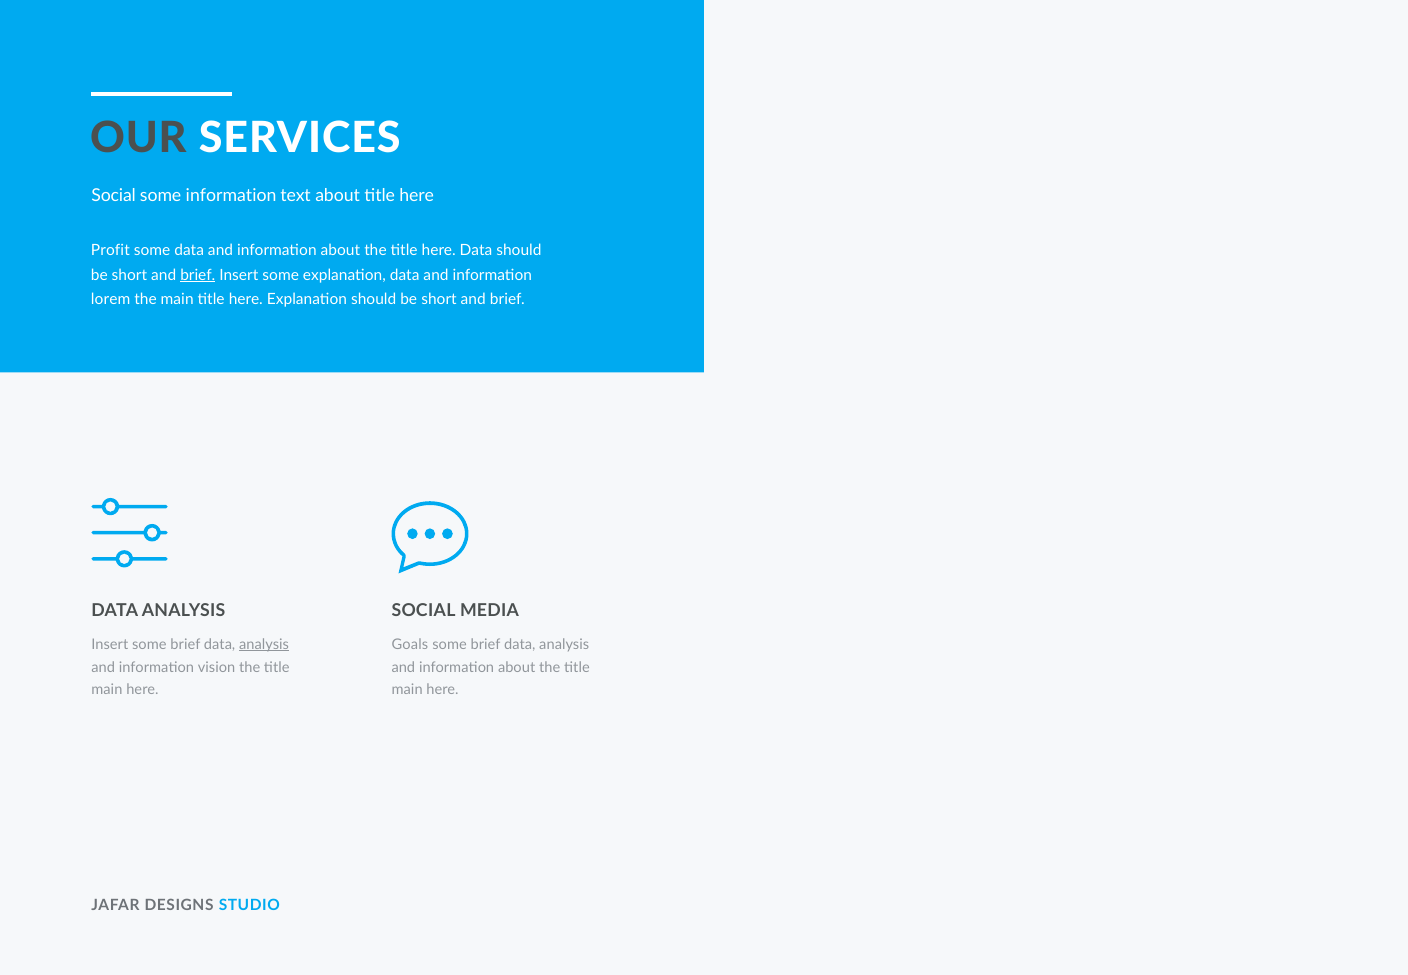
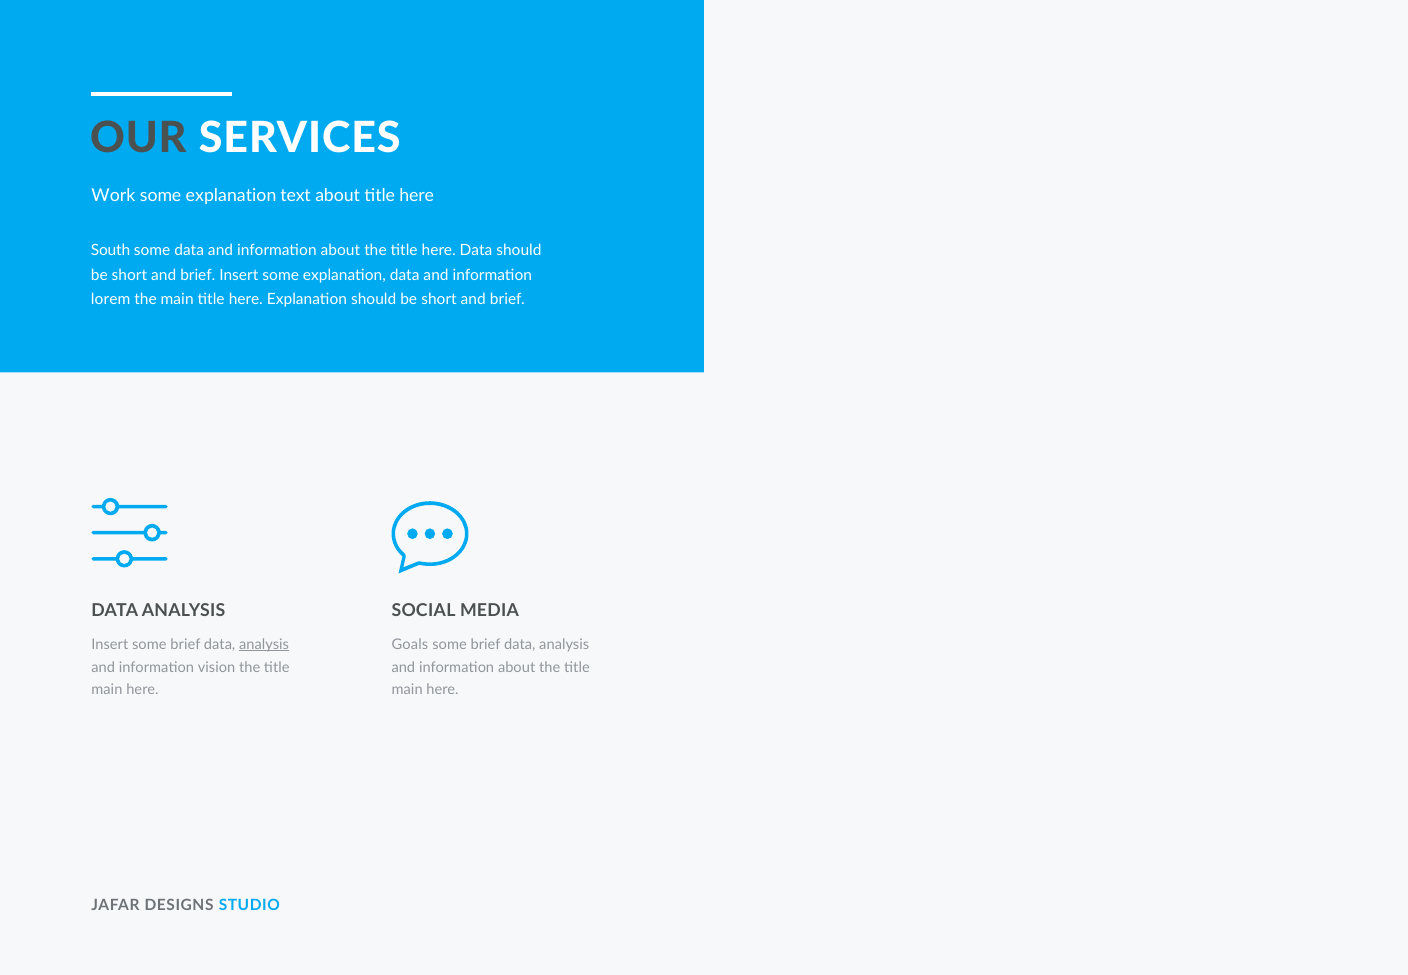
Social at (114, 195): Social -> Work
information at (231, 195): information -> explanation
Profit: Profit -> South
brief at (198, 275) underline: present -> none
